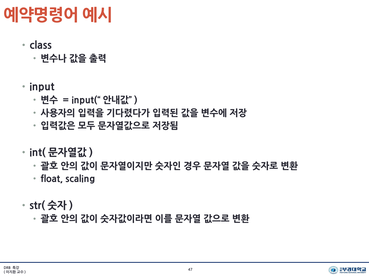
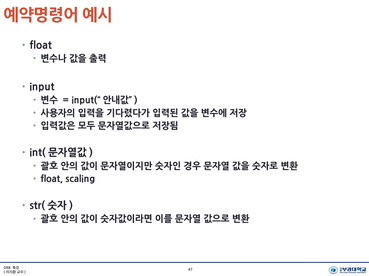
class at (41, 46): class -> float
